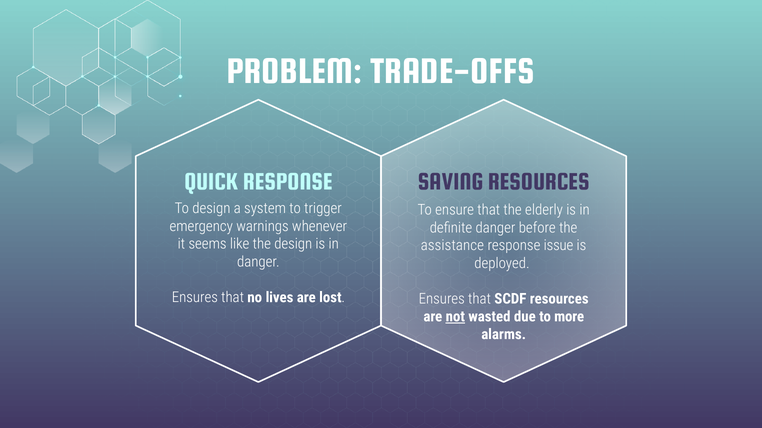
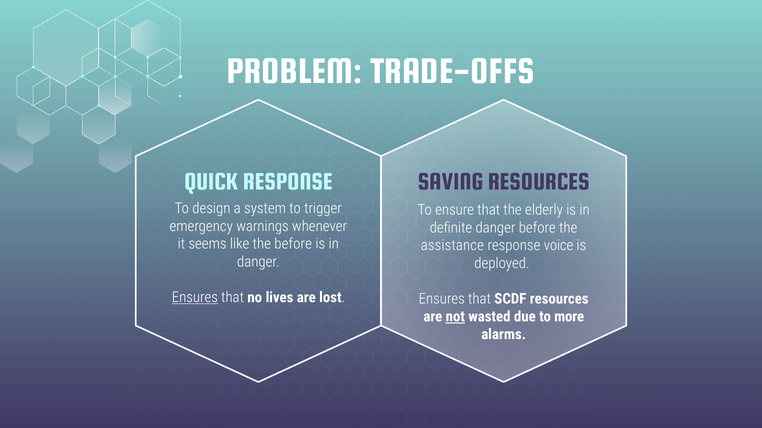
the design: design -> before
issue: issue -> voice
Ensures at (195, 298) underline: none -> present
